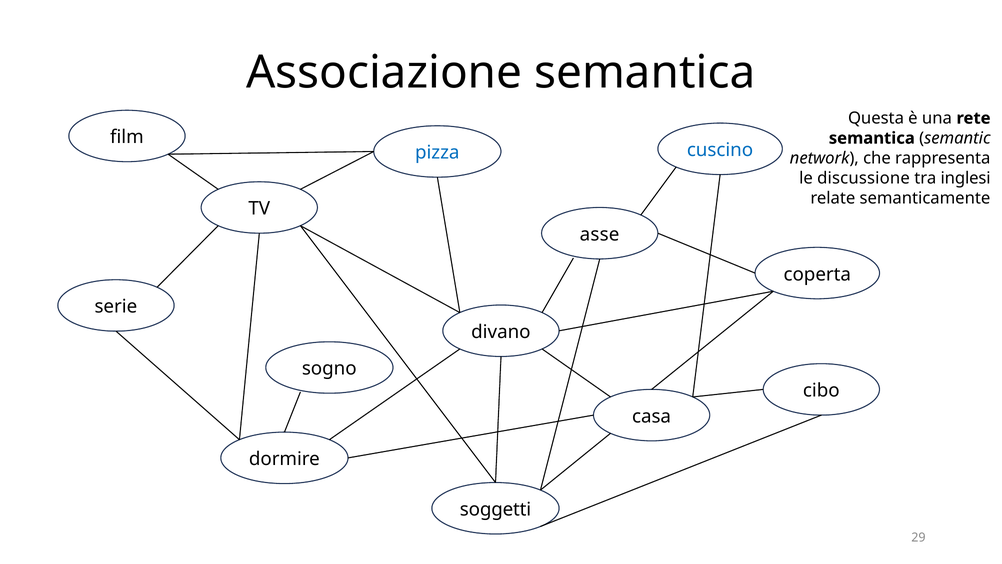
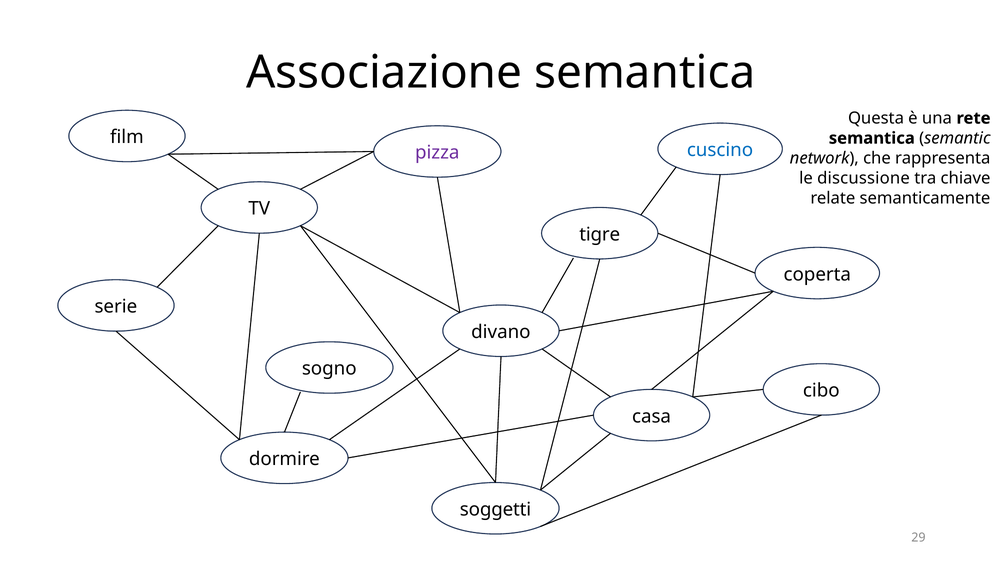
pizza colour: blue -> purple
inglesi: inglesi -> chiave
asse: asse -> tigre
